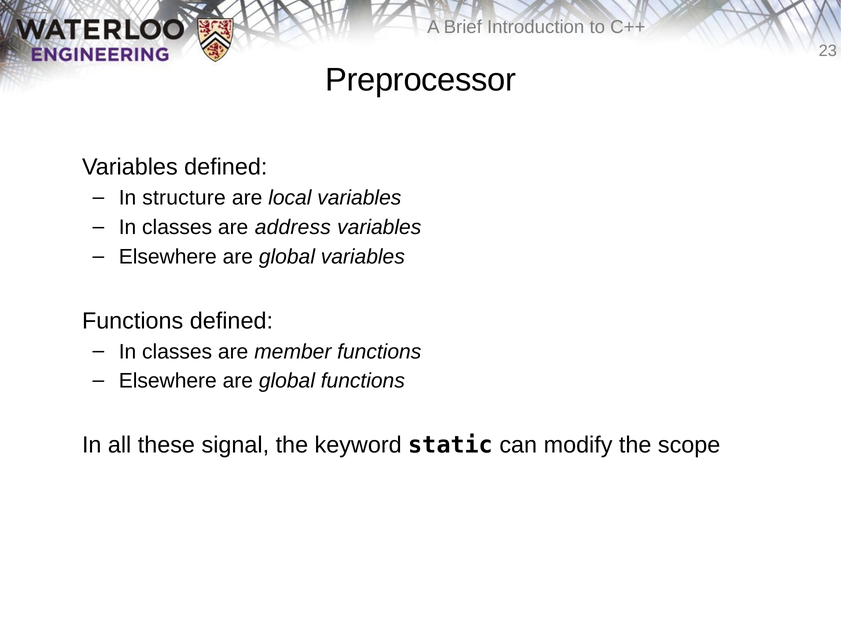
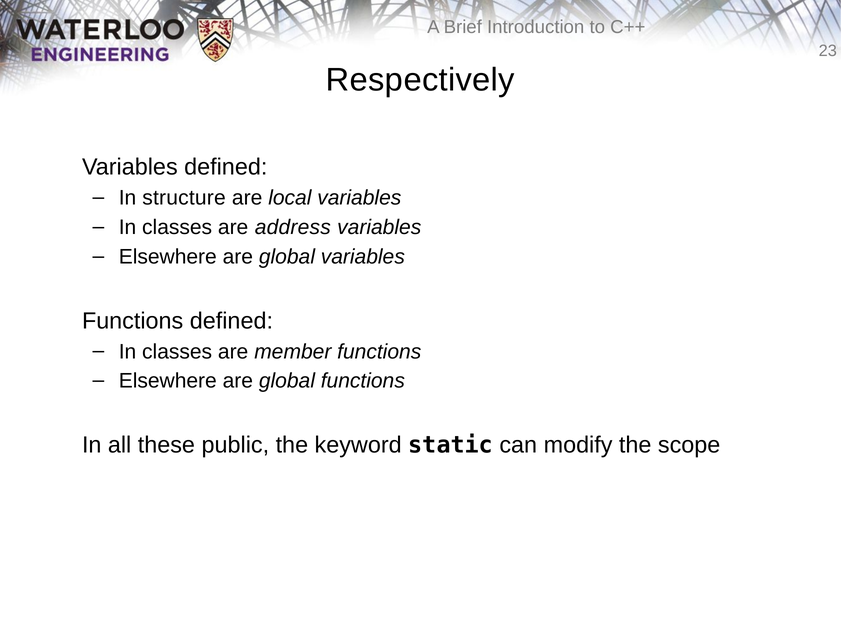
Preprocessor: Preprocessor -> Respectively
signal: signal -> public
